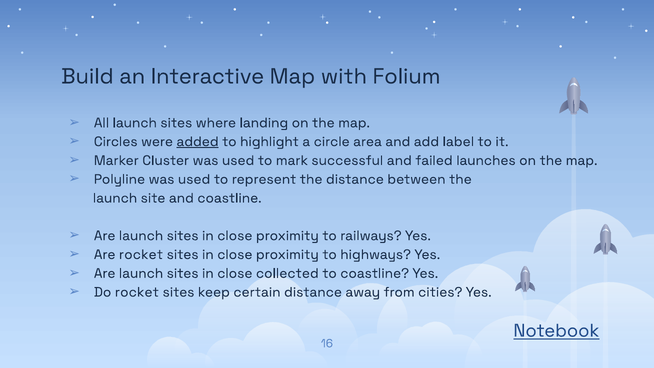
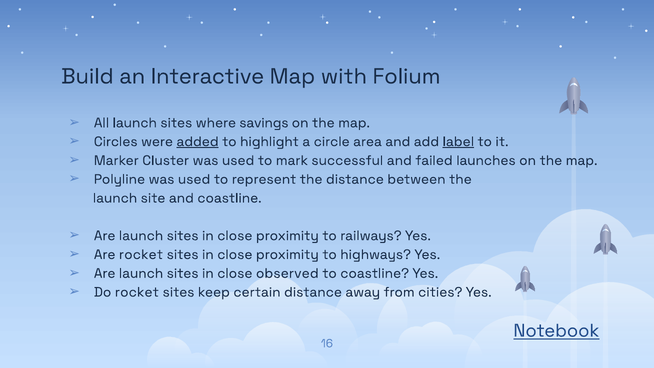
landing: landing -> savings
label underline: none -> present
collected: collected -> observed
